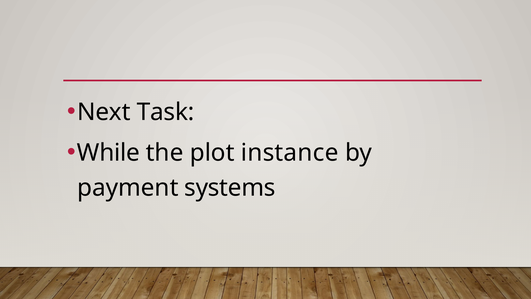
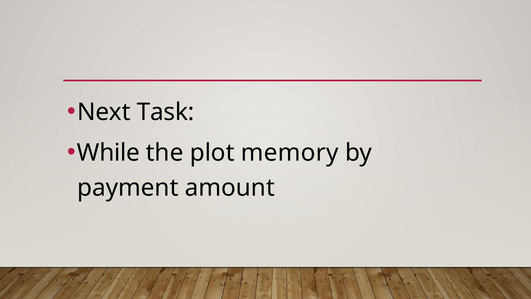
instance: instance -> memory
systems: systems -> amount
